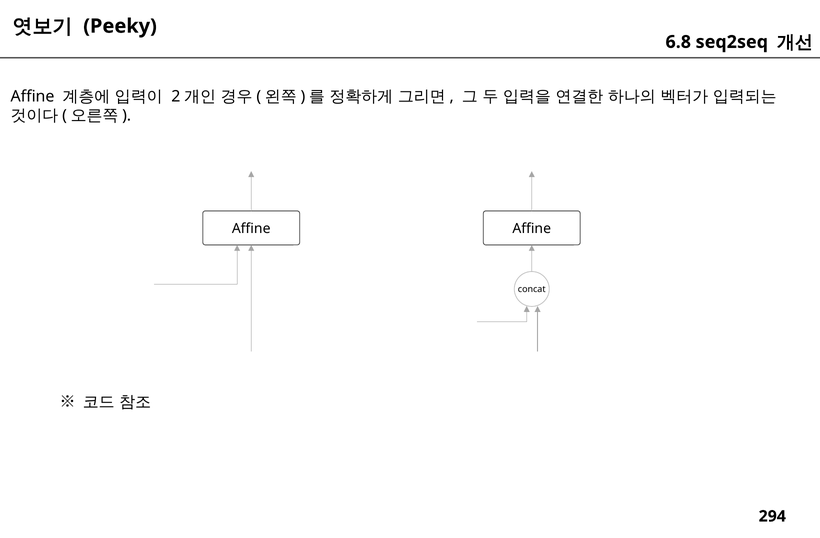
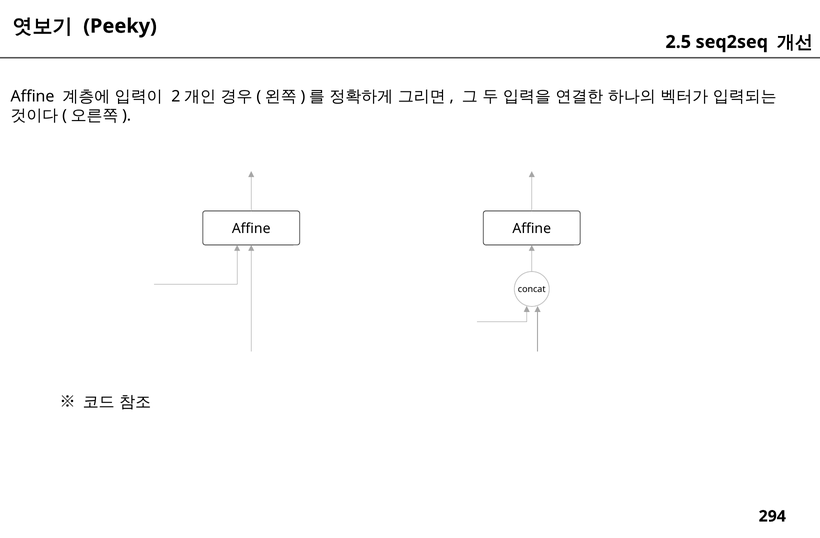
6.8: 6.8 -> 2.5
